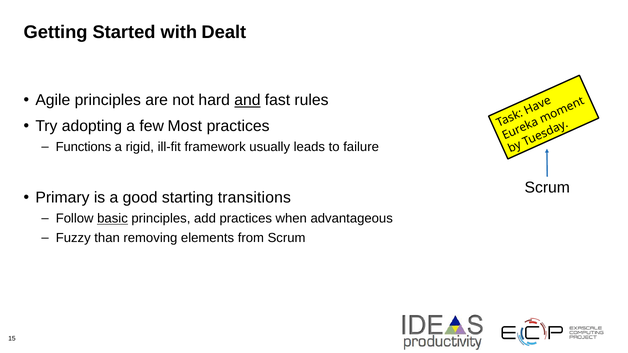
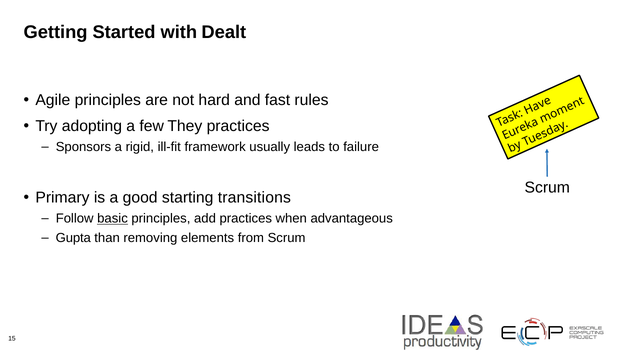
and underline: present -> none
Most: Most -> They
Functions: Functions -> Sponsors
Fuzzy: Fuzzy -> Gupta
